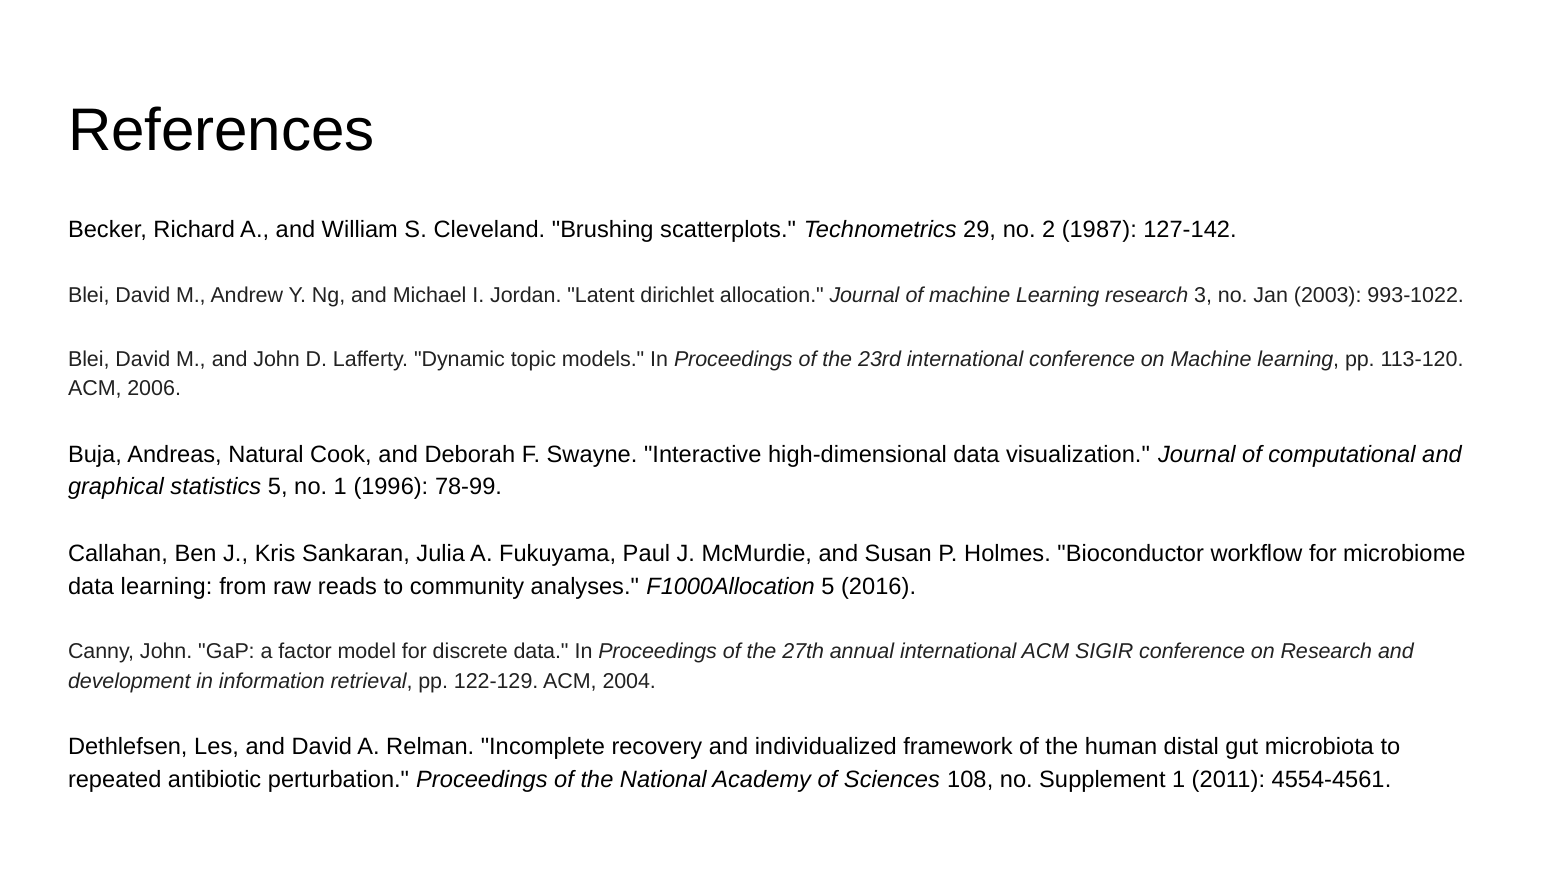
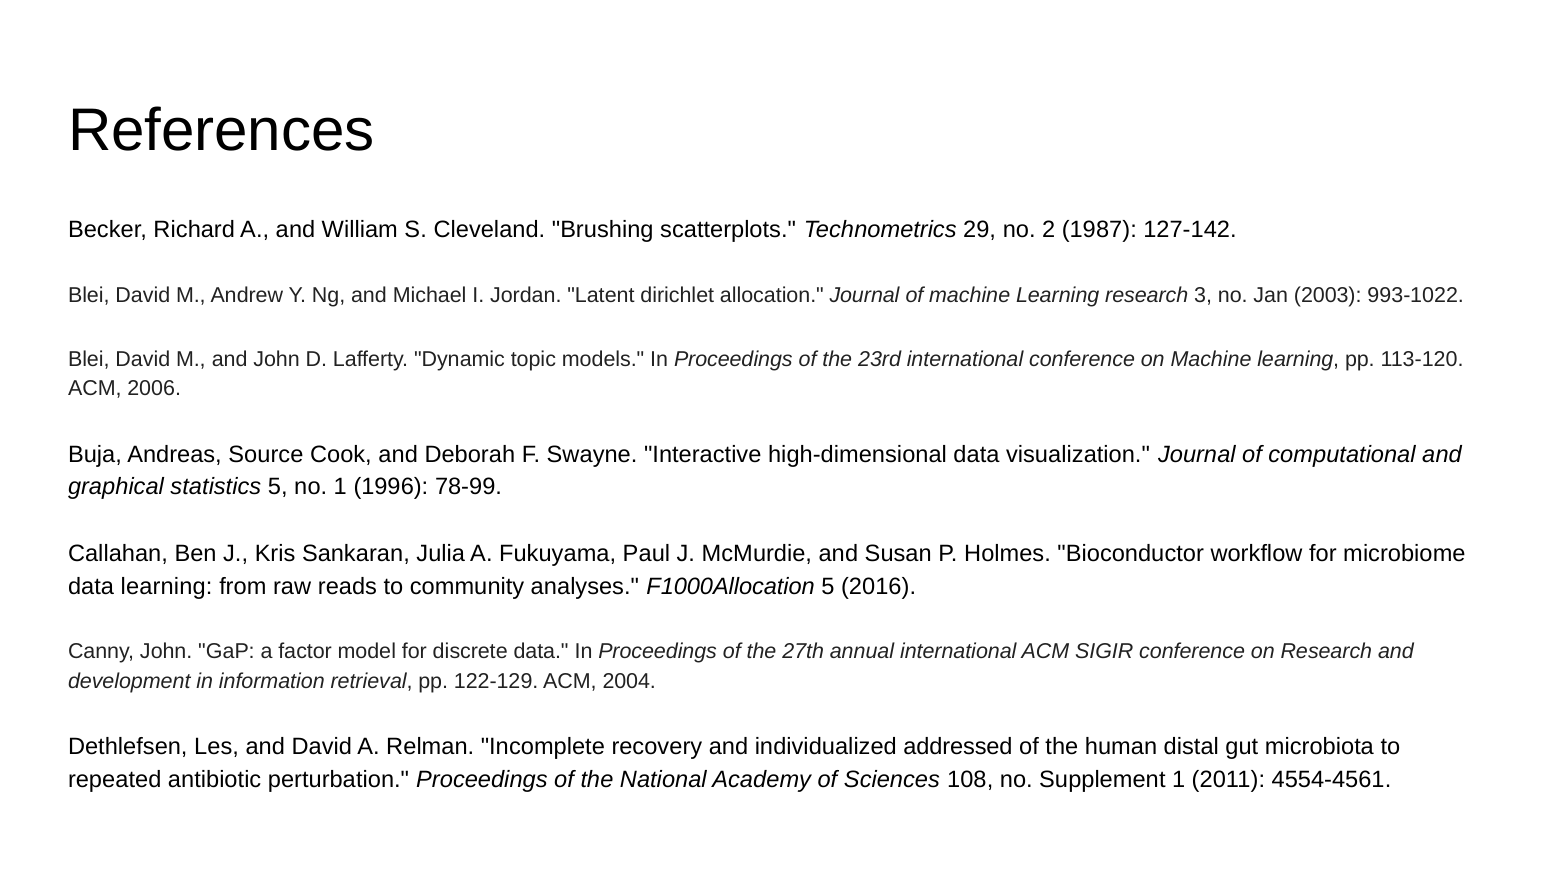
Natural: Natural -> Source
framework: framework -> addressed
